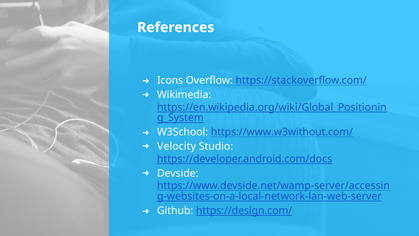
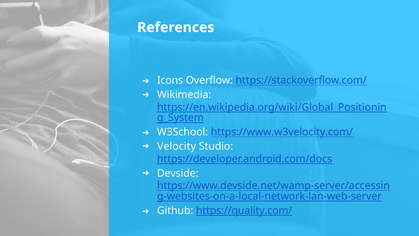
https://www.w3without.com/: https://www.w3without.com/ -> https://www.w3velocity.com/
https://design.com/: https://design.com/ -> https://quality.com/
